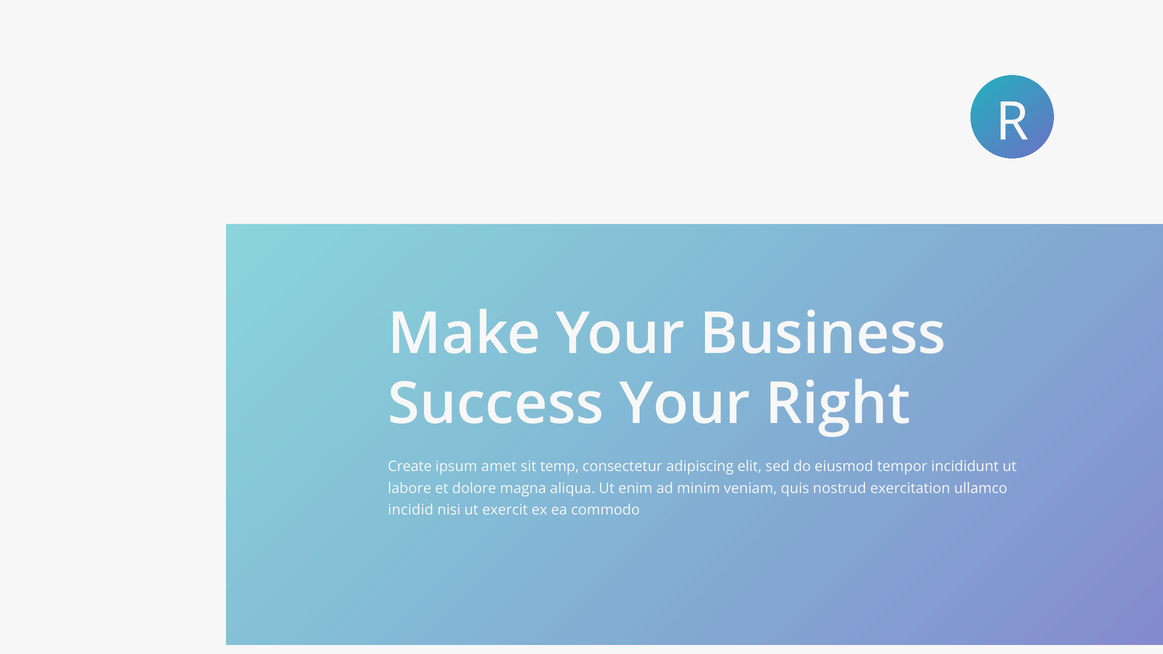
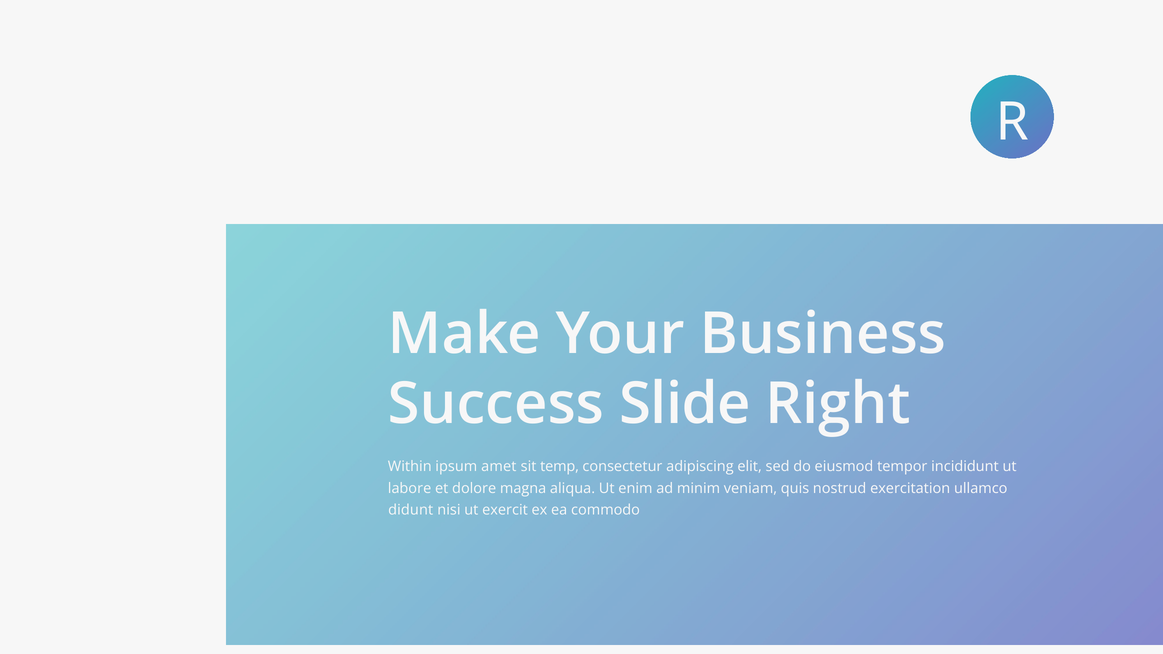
Success Your: Your -> Slide
Create: Create -> Within
incidid: incidid -> didunt
